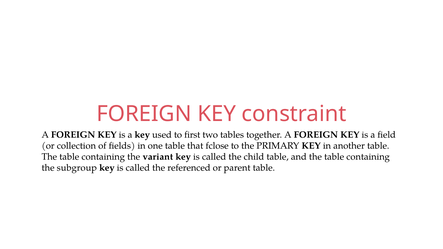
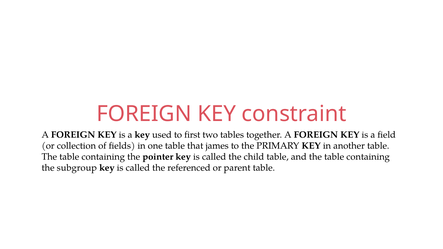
fclose: fclose -> james
variant: variant -> pointer
